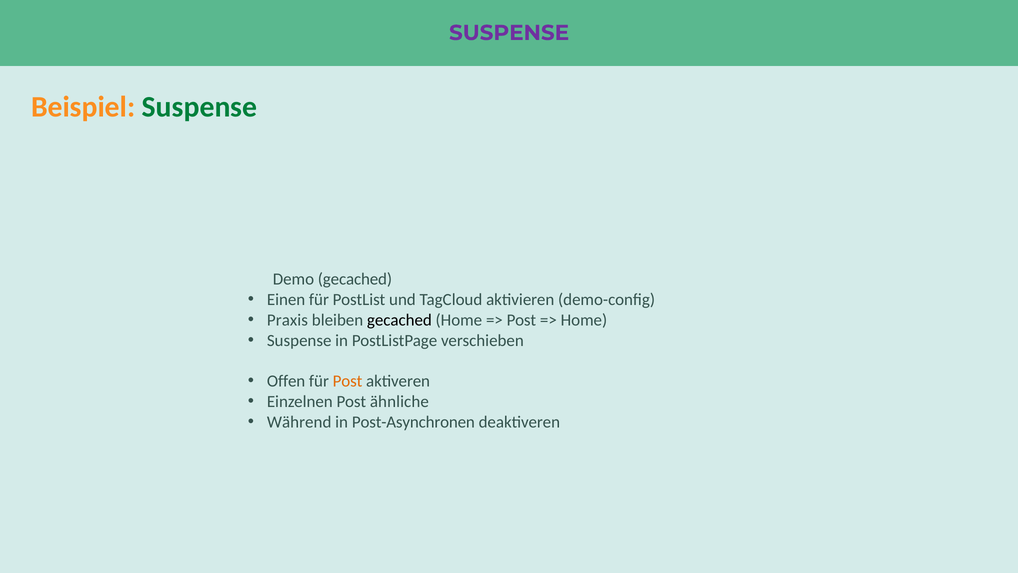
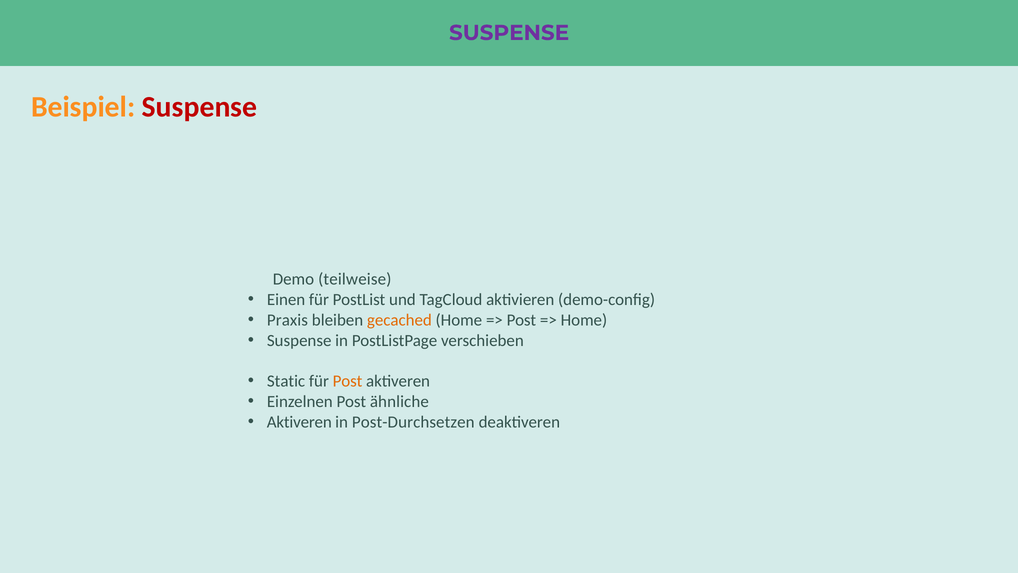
Suspense at (200, 107) colour: green -> red
gecached at (355, 279): gecached -> teilweise
gecached at (399, 320) colour: black -> orange
Offen: Offen -> Static
Während at (299, 422): Während -> Aktiveren
Post-Asynchronen: Post-Asynchronen -> Post-Durchsetzen
